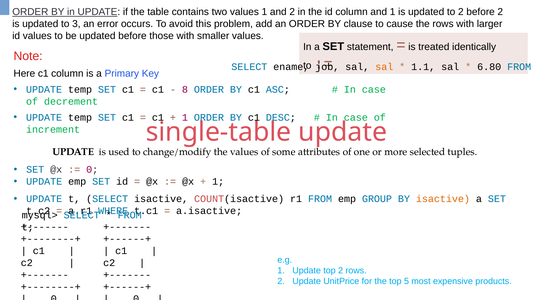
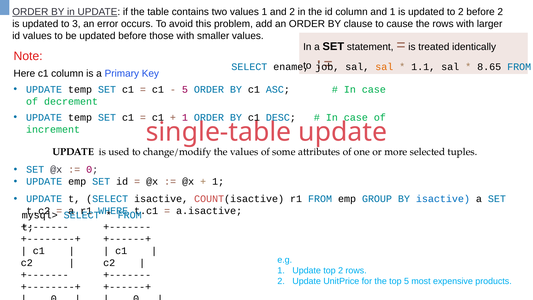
6.80: 6.80 -> 8.65
8 at (185, 89): 8 -> 5
isactive at (443, 199) colour: orange -> blue
